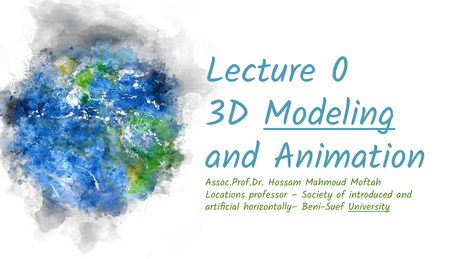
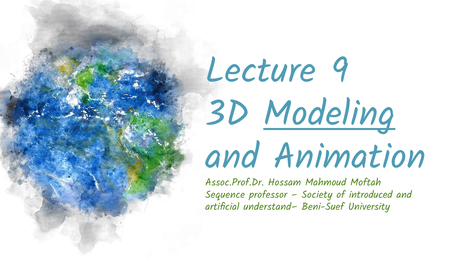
0: 0 -> 9
Locations: Locations -> Sequence
horizontally–: horizontally– -> understand–
University underline: present -> none
